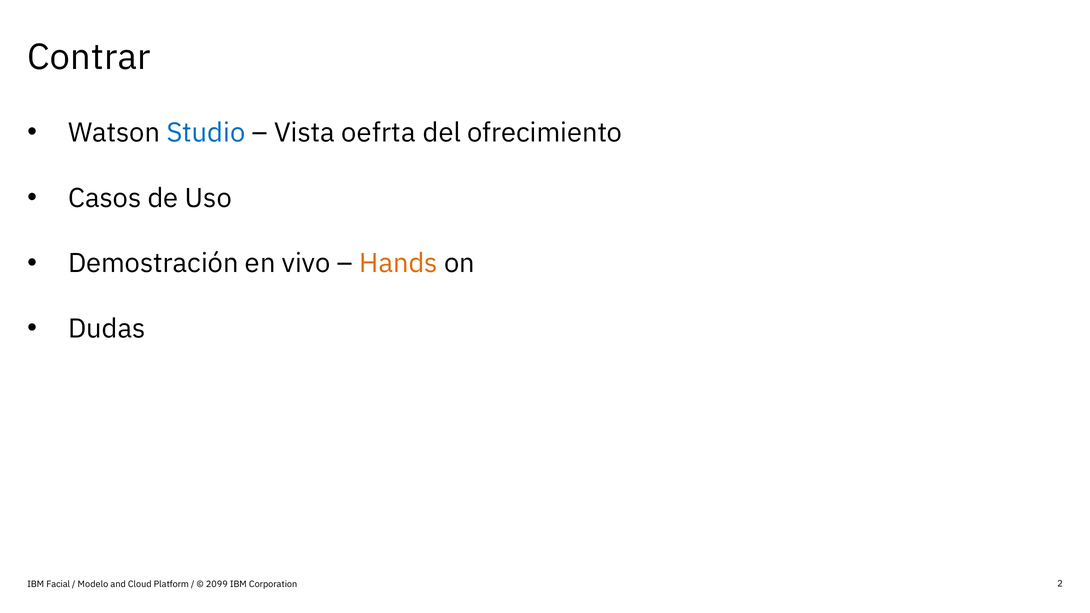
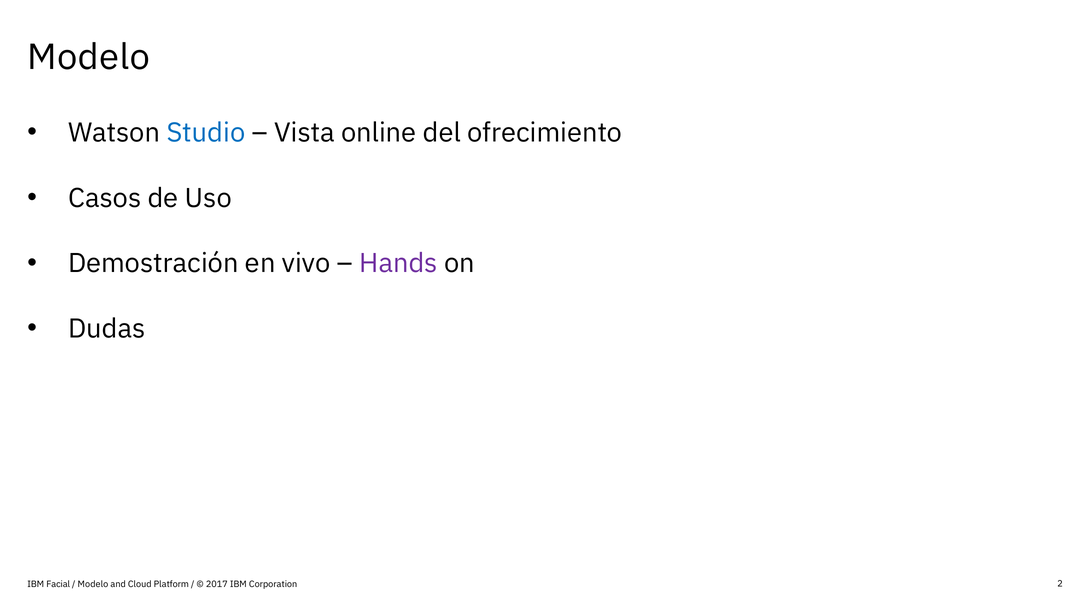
Contrar at (89, 57): Contrar -> Modelo
oefrta: oefrta -> online
Hands colour: orange -> purple
2099: 2099 -> 2017
